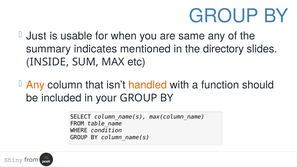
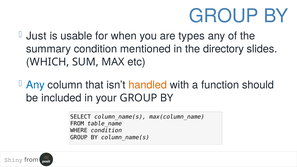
same: same -> types
summary indicates: indicates -> condition
INSIDE: INSIDE -> WHICH
Any at (35, 85) colour: orange -> blue
